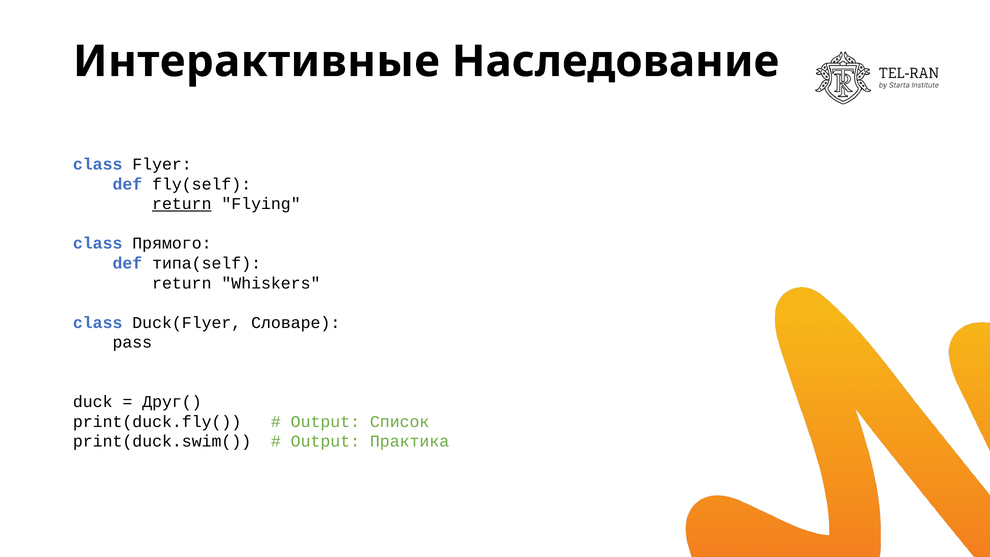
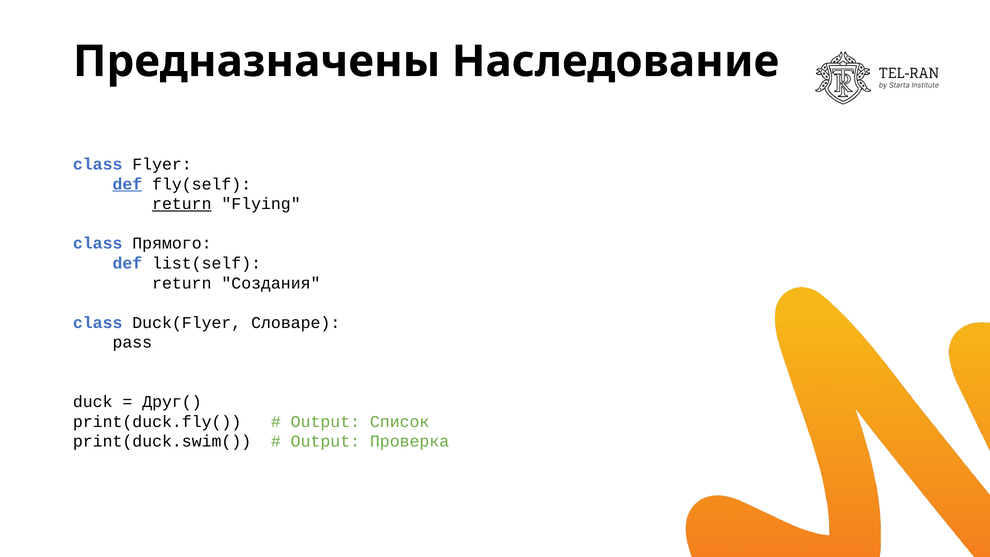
Интерактивные: Интерактивные -> Предназначены
def at (127, 184) underline: none -> present
типа(self: типа(self -> list(self
Whiskers: Whiskers -> Создания
Практика: Практика -> Проверка
